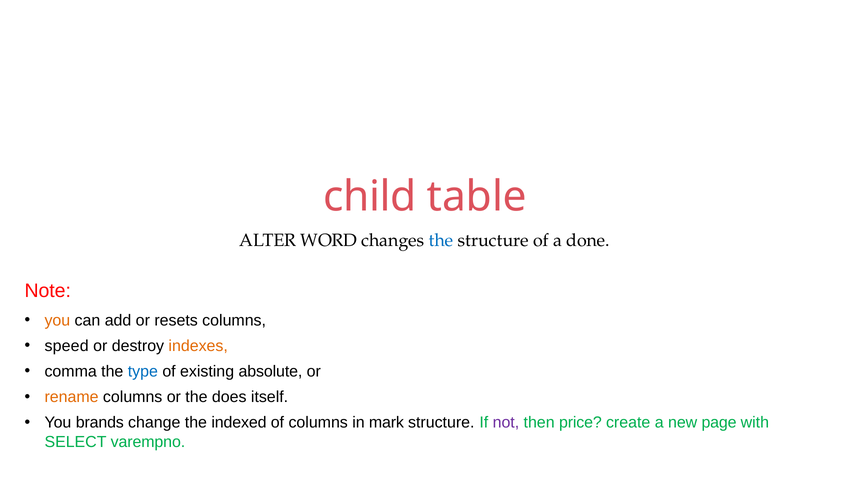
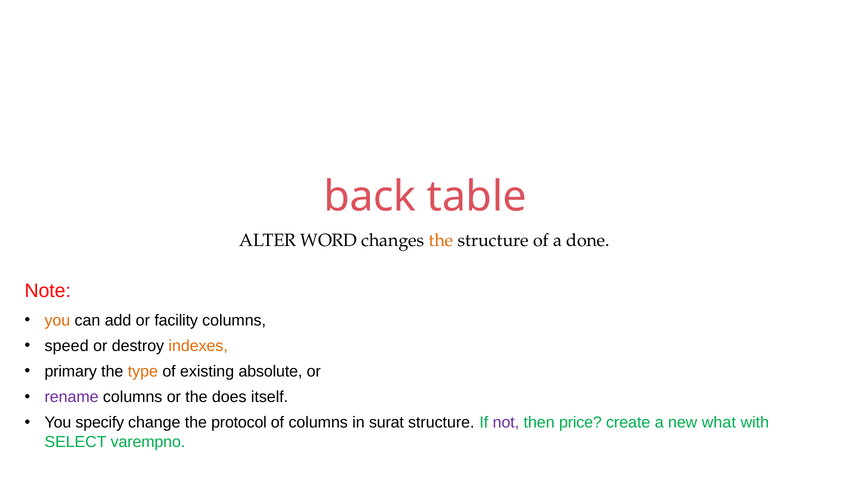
child: child -> back
the at (441, 240) colour: blue -> orange
resets: resets -> facility
comma: comma -> primary
type colour: blue -> orange
rename colour: orange -> purple
brands: brands -> specify
indexed: indexed -> protocol
mark: mark -> surat
page: page -> what
